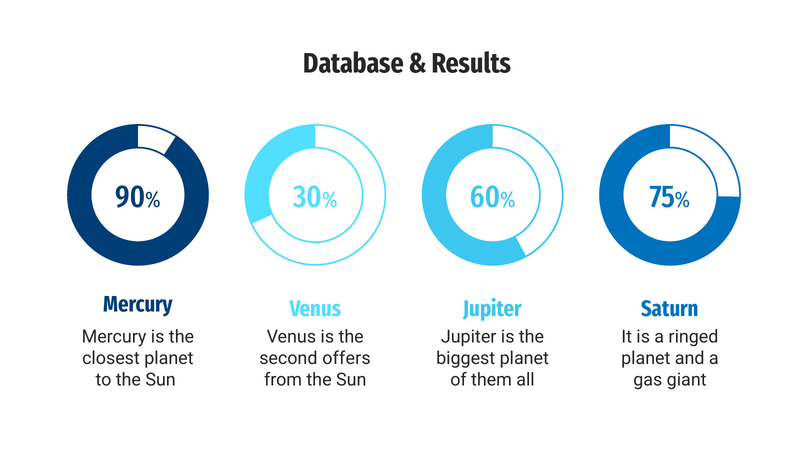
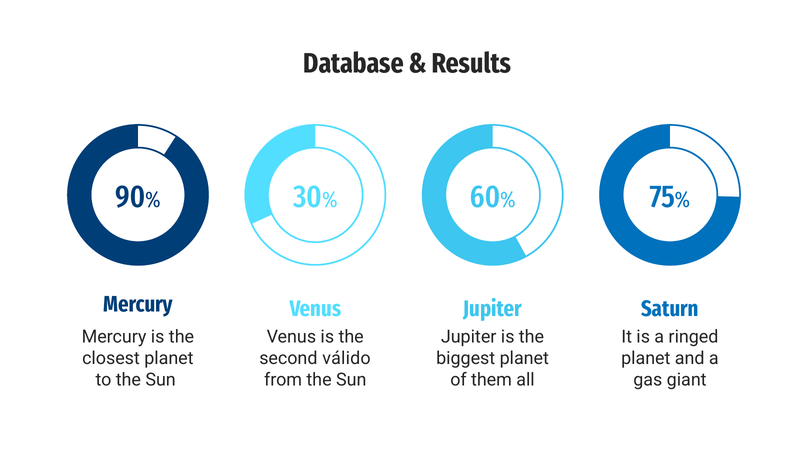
offers: offers -> válido
